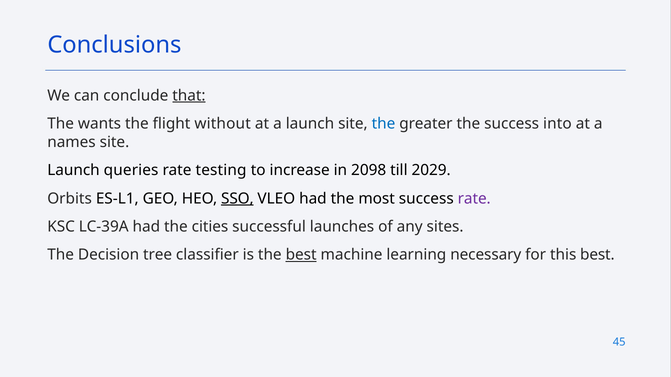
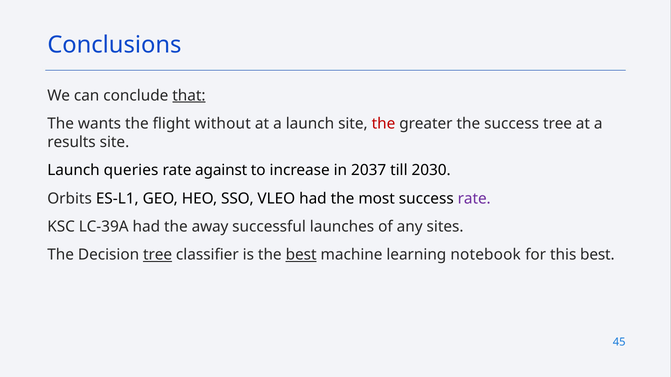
the at (383, 124) colour: blue -> red
success into: into -> tree
names: names -> results
testing: testing -> against
2098: 2098 -> 2037
2029: 2029 -> 2030
SSO underline: present -> none
cities: cities -> away
tree at (158, 255) underline: none -> present
necessary: necessary -> notebook
